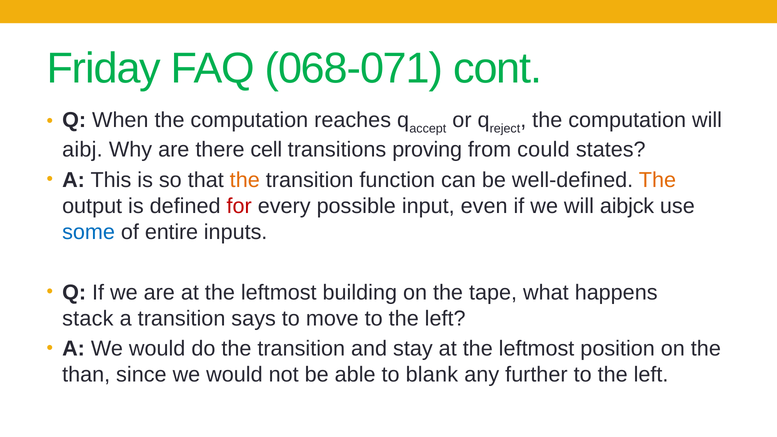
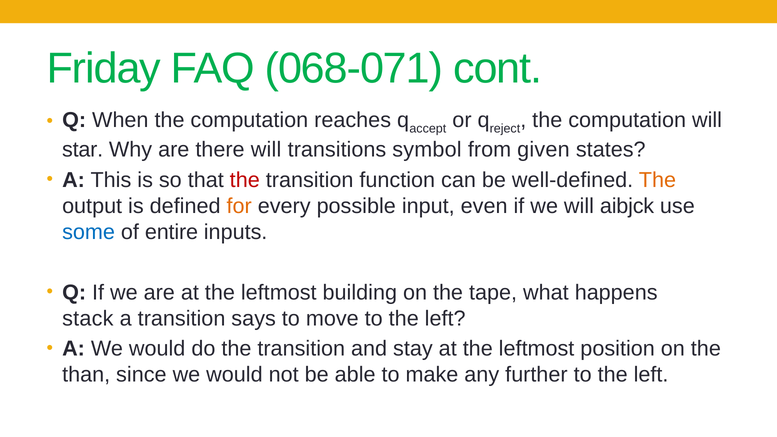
aibj: aibj -> star
there cell: cell -> will
proving: proving -> symbol
could: could -> given
the at (245, 180) colour: orange -> red
for colour: red -> orange
blank: blank -> make
